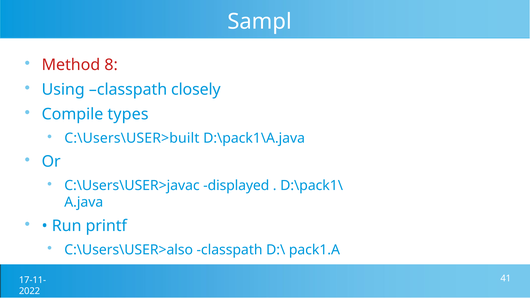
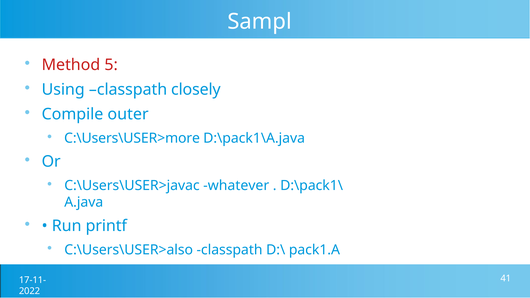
8: 8 -> 5
types: types -> outer
C:\Users\USER>built: C:\Users\USER>built -> C:\Users\USER>more
displayed: displayed -> whatever
